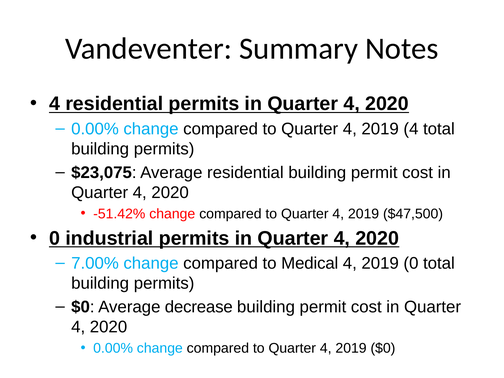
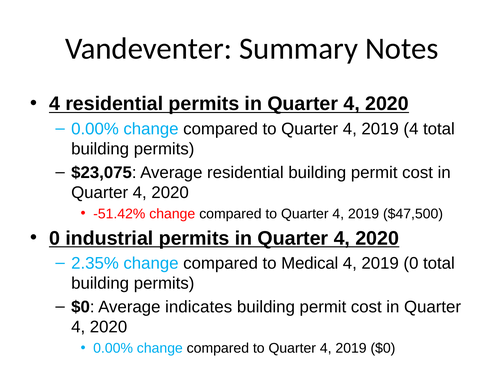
7.00%: 7.00% -> 2.35%
decrease: decrease -> indicates
